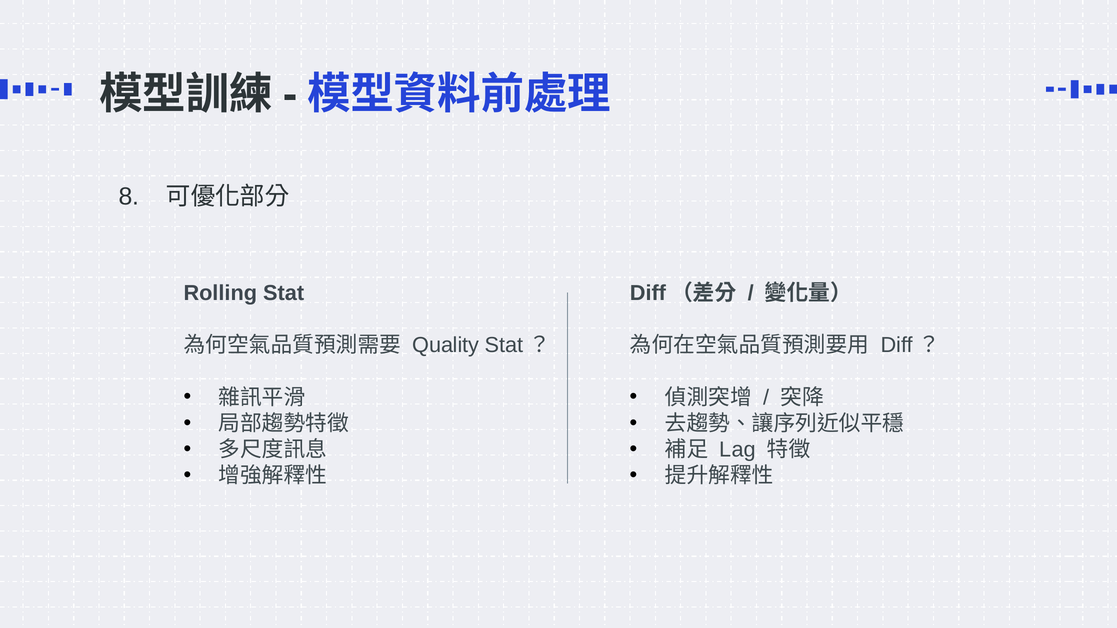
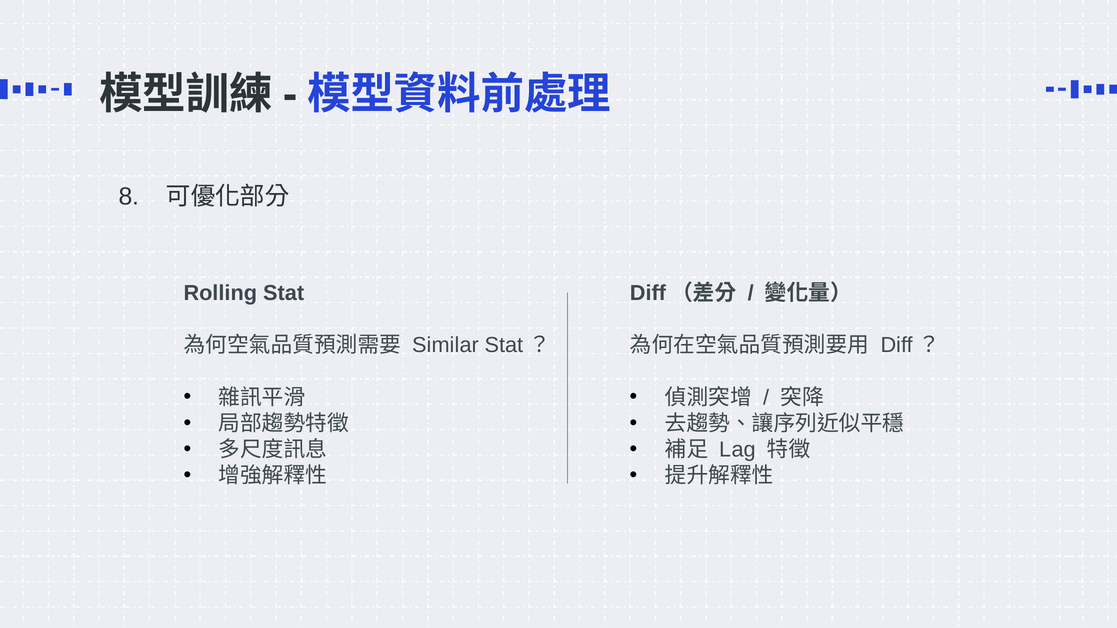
Quality: Quality -> Similar
